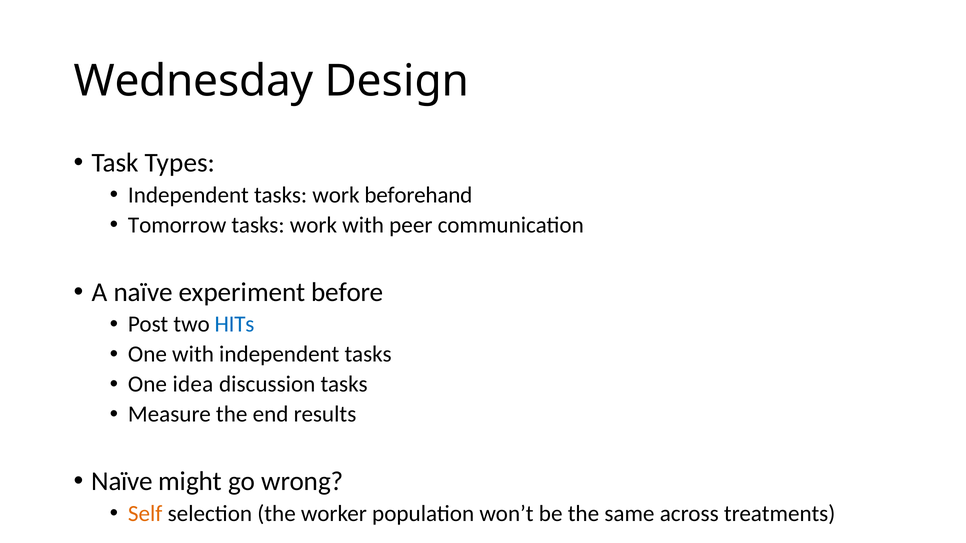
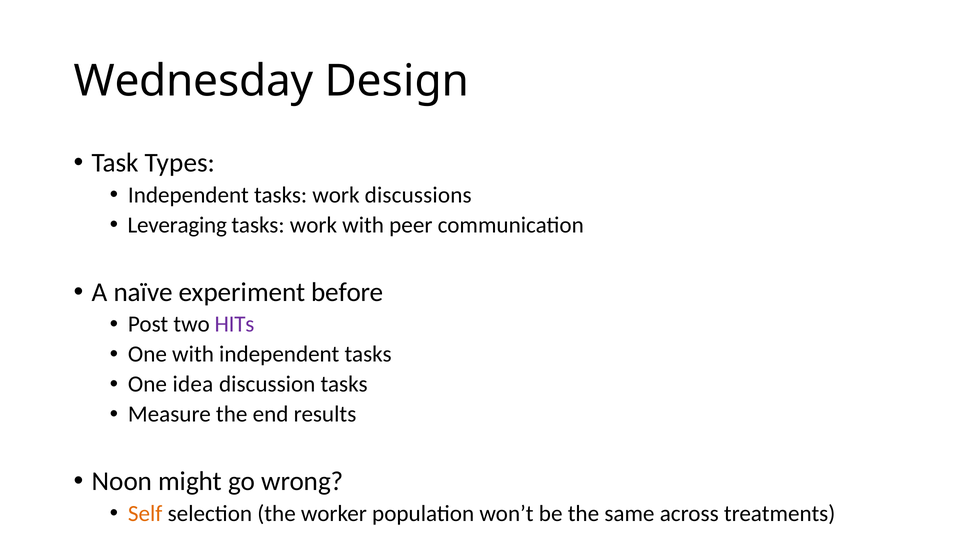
beforehand: beforehand -> discussions
Tomorrow: Tomorrow -> Leveraging
HITs colour: blue -> purple
Naïve at (122, 482): Naïve -> Noon
